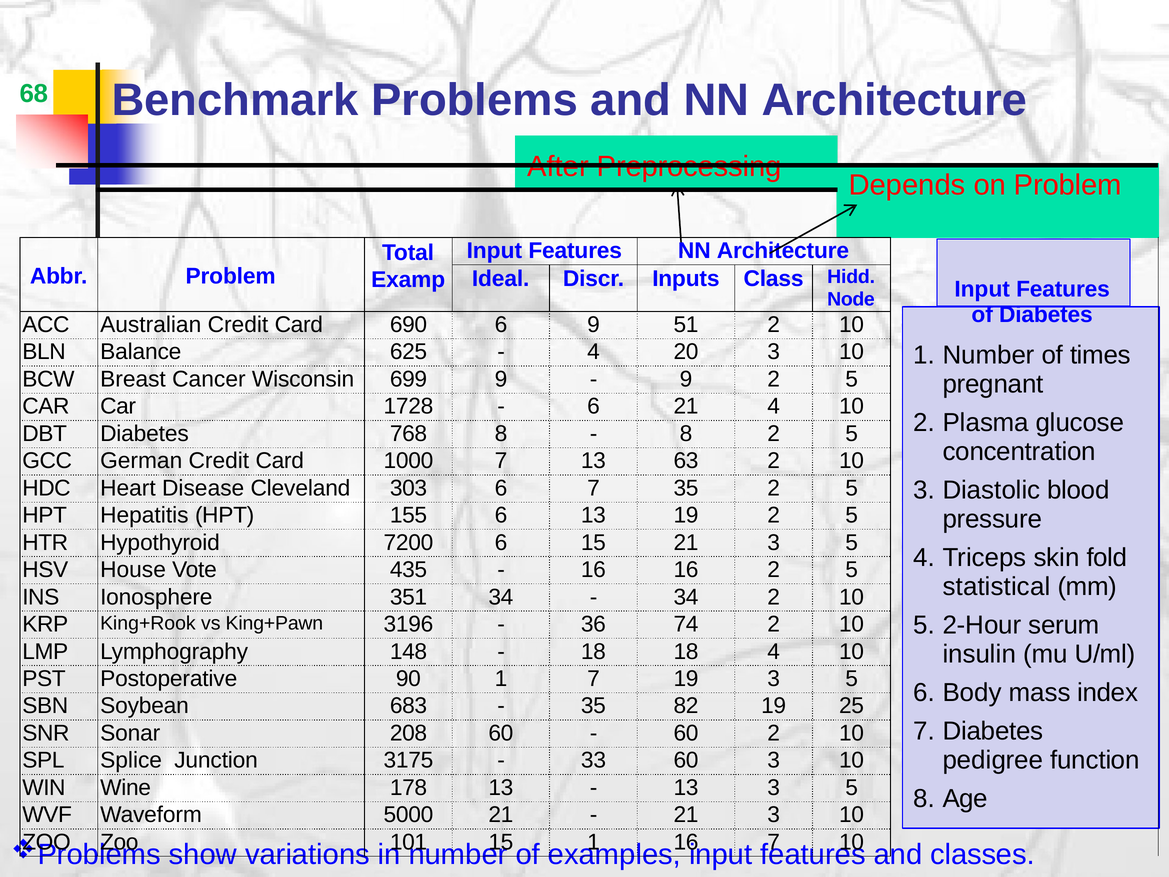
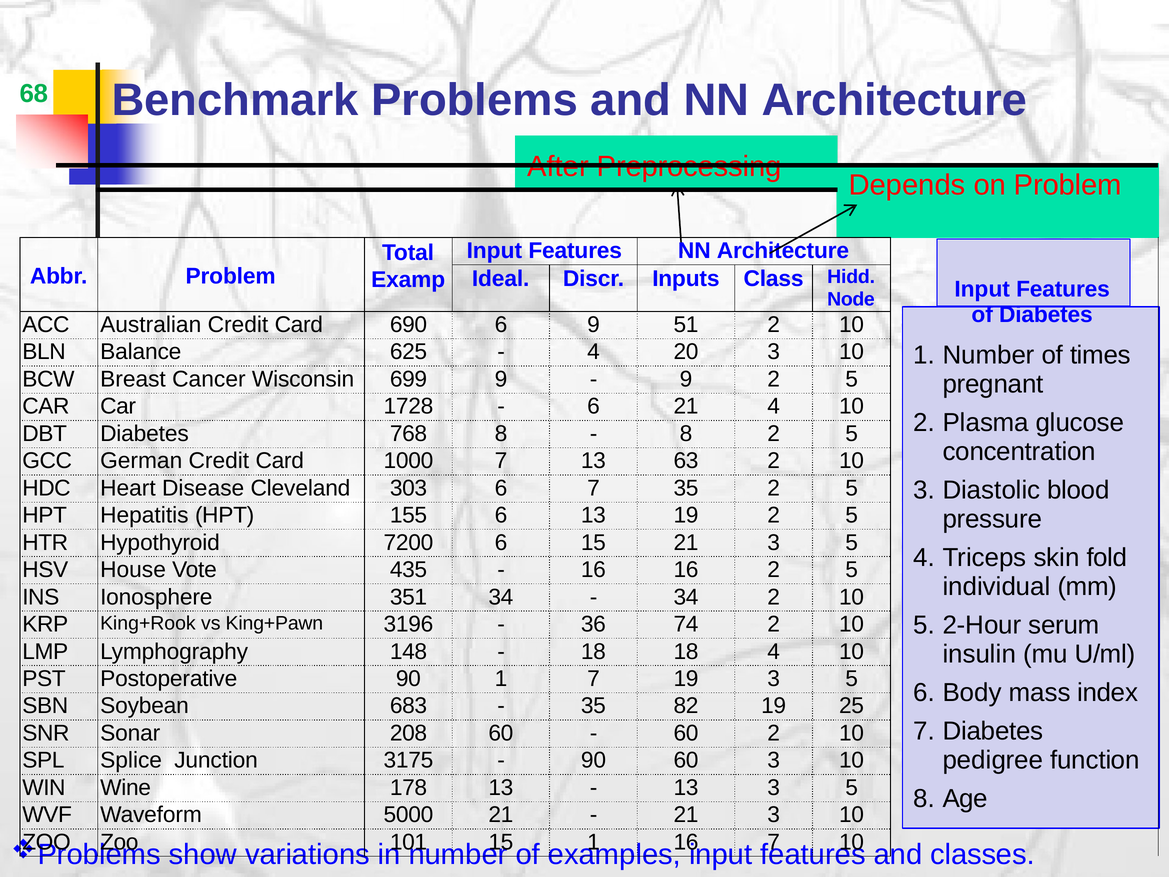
statistical: statistical -> individual
33 at (593, 760): 33 -> 90
